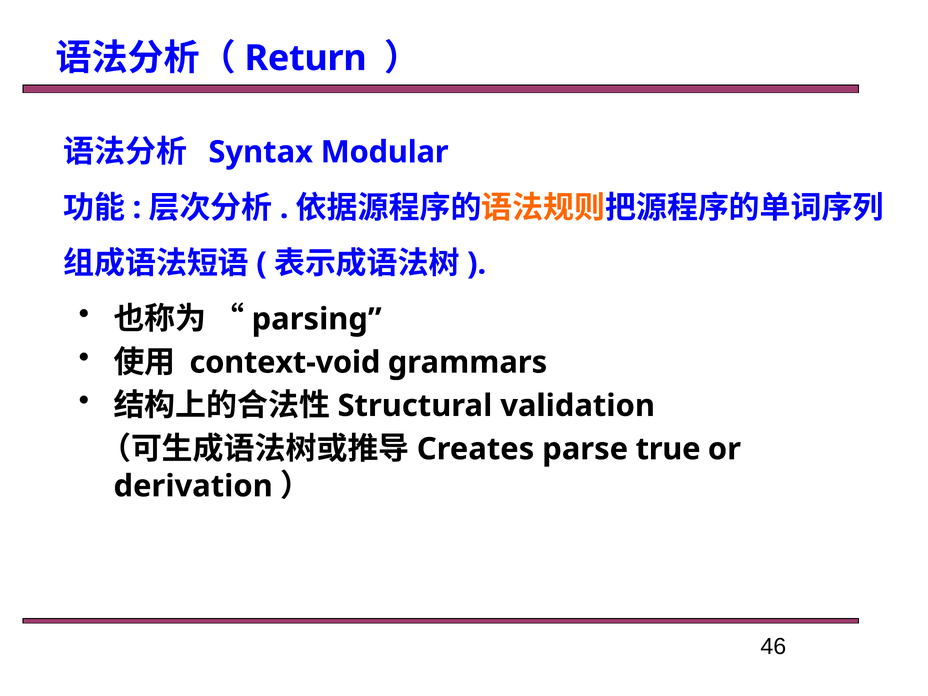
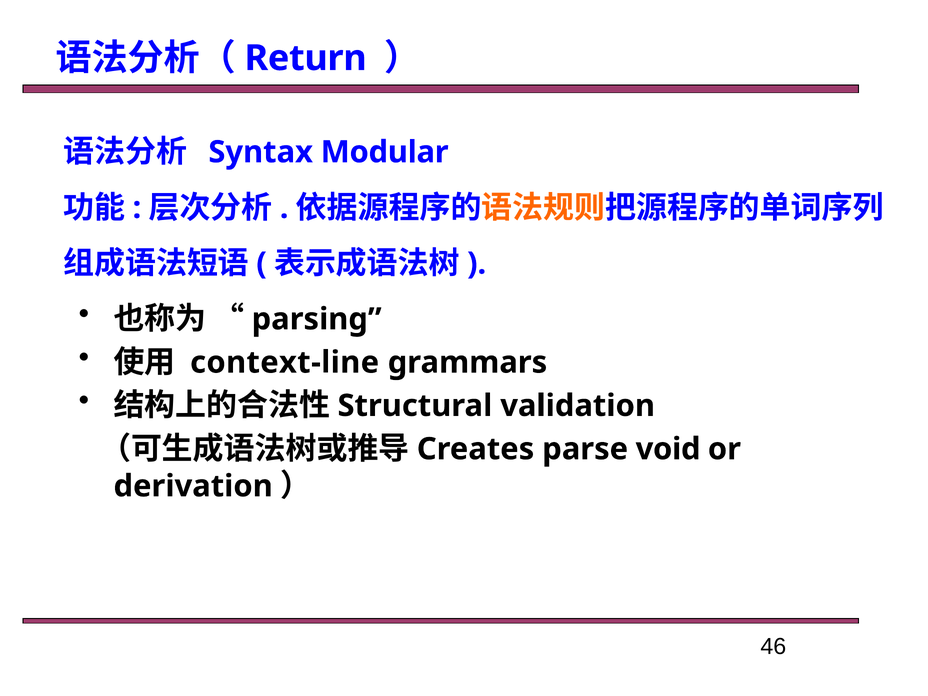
context-void: context-void -> context-line
true: true -> void
